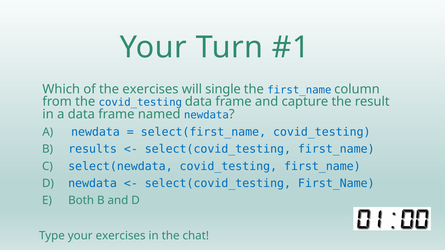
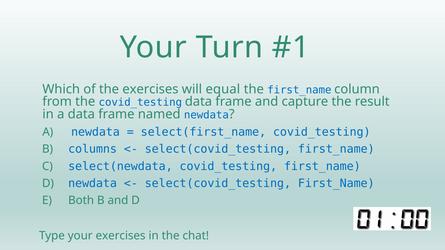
single: single -> equal
results: results -> columns
